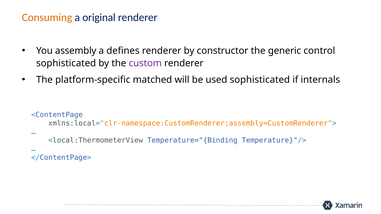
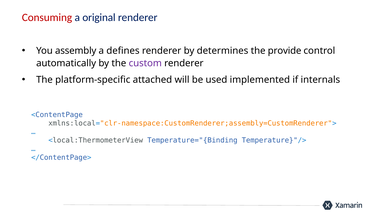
Consuming colour: orange -> red
constructor: constructor -> determines
generic: generic -> provide
sophisticated at (66, 63): sophisticated -> automatically
matched: matched -> attached
used sophisticated: sophisticated -> implemented
